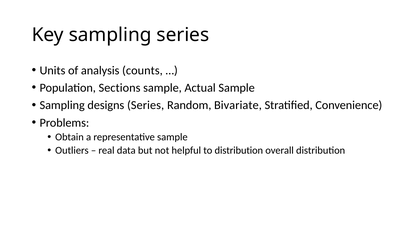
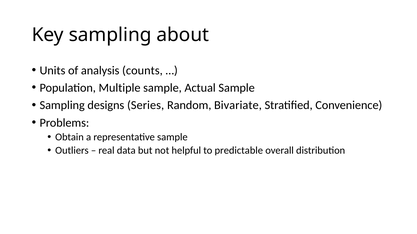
sampling series: series -> about
Sections: Sections -> Multiple
to distribution: distribution -> predictable
